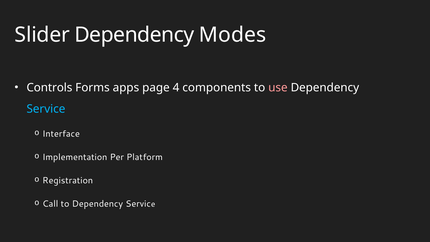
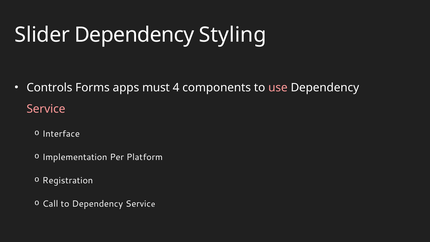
Modes: Modes -> Styling
page: page -> must
Service at (46, 109) colour: light blue -> pink
